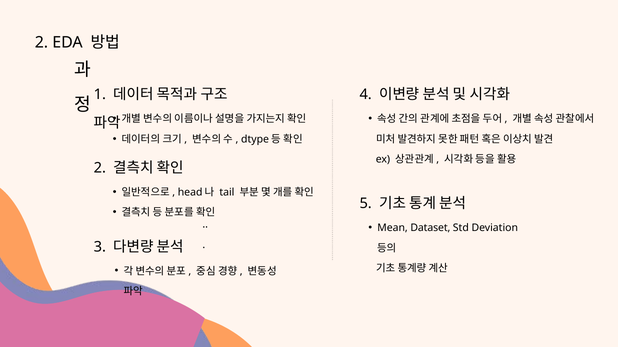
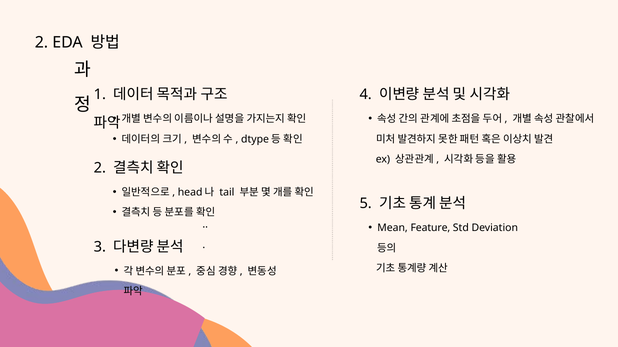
Dataset: Dataset -> Feature
